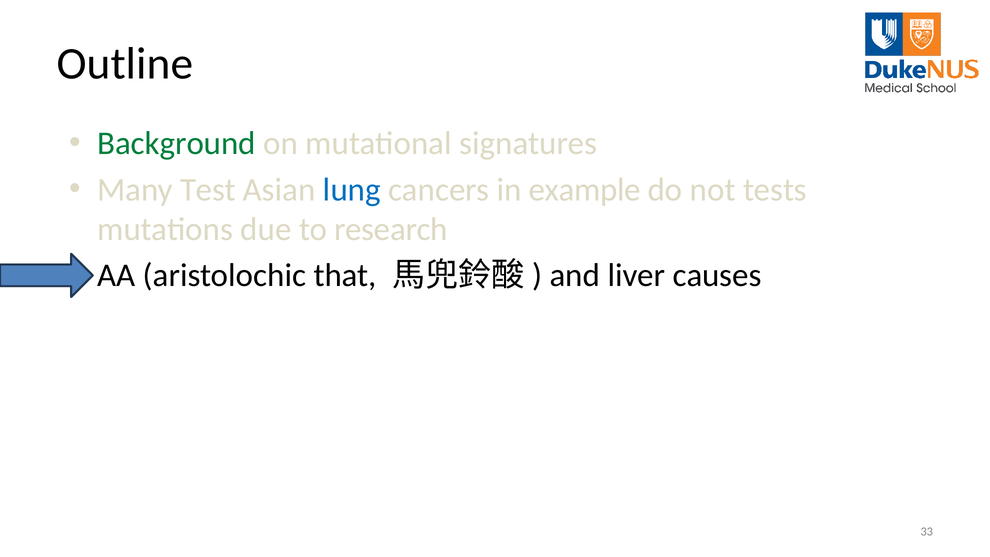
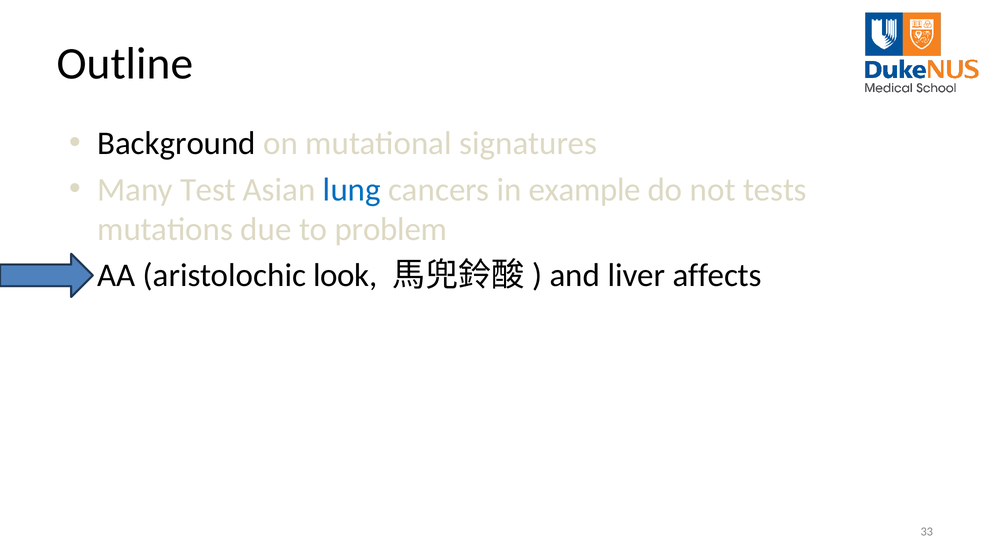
Background colour: green -> black
research: research -> problem
that: that -> look
causes: causes -> affects
